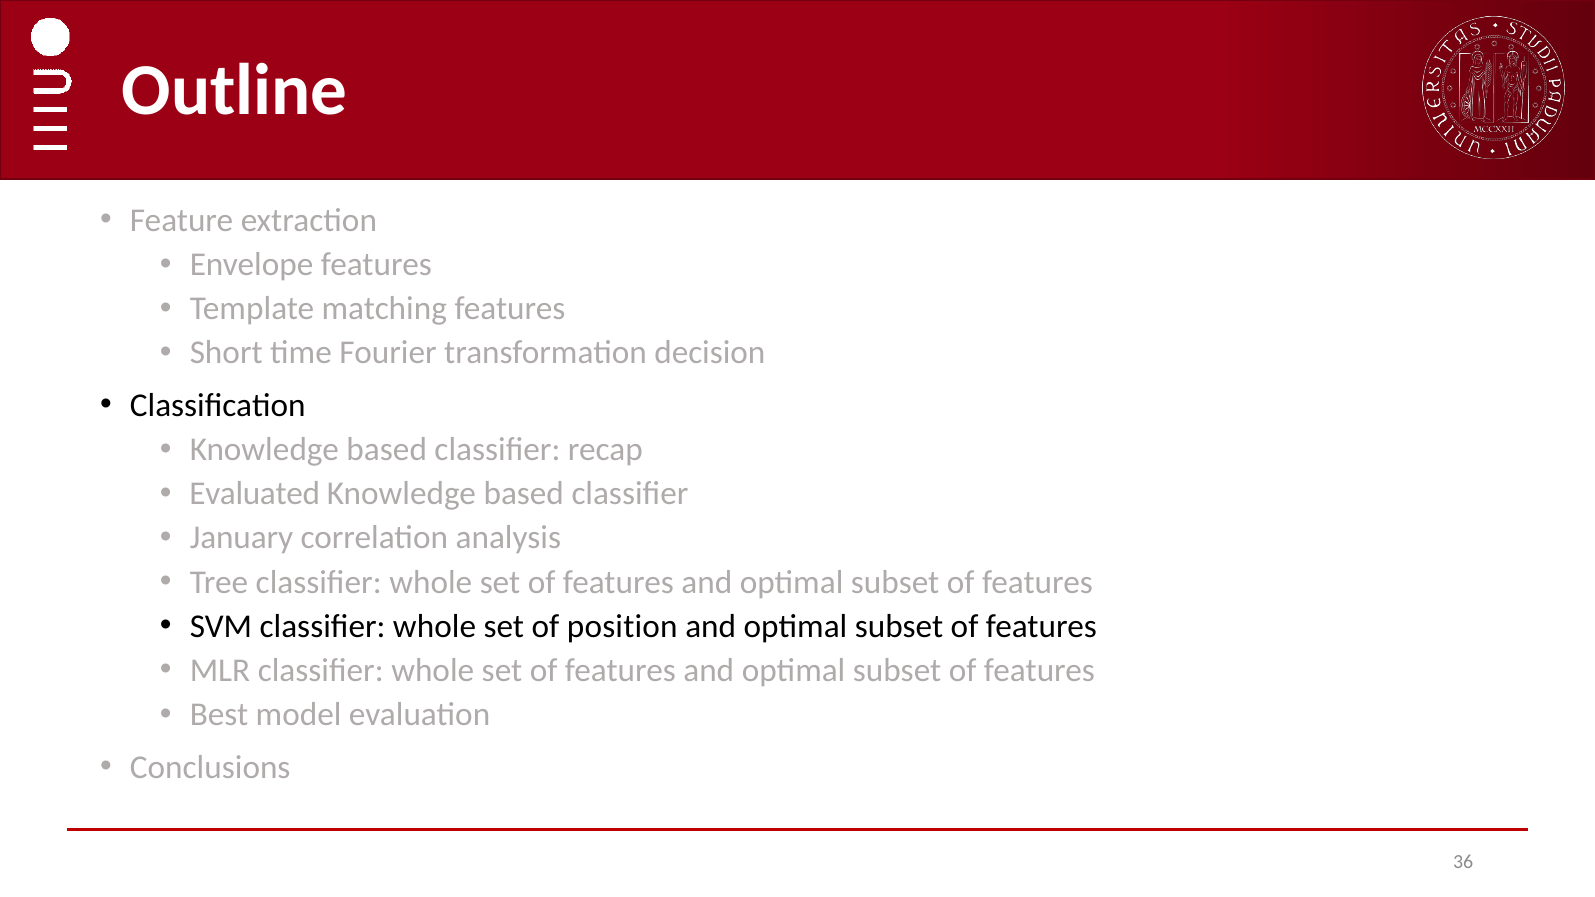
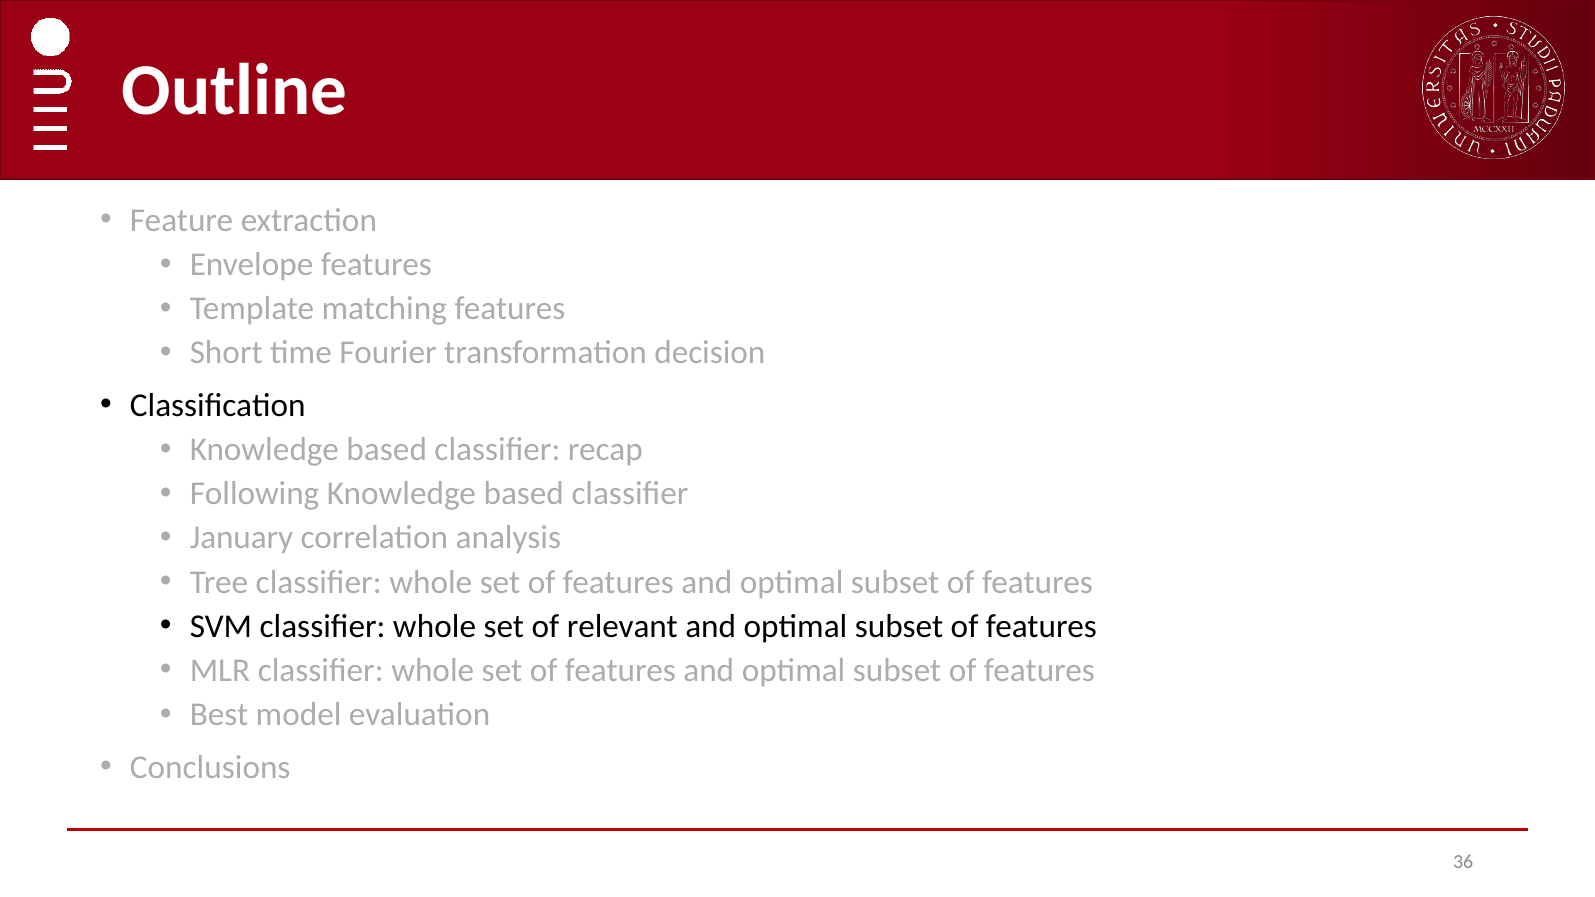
Evaluated: Evaluated -> Following
position: position -> relevant
